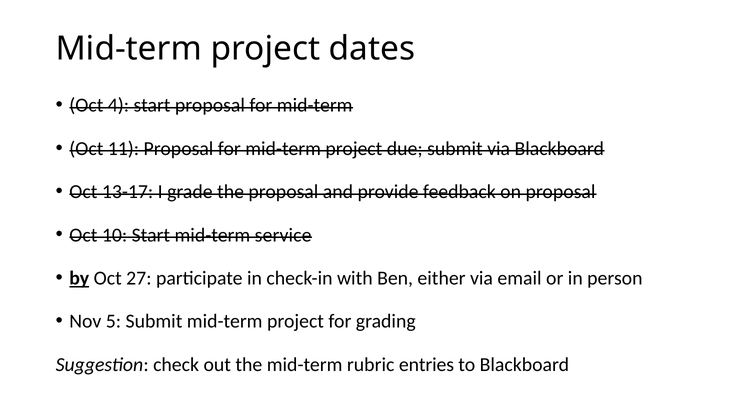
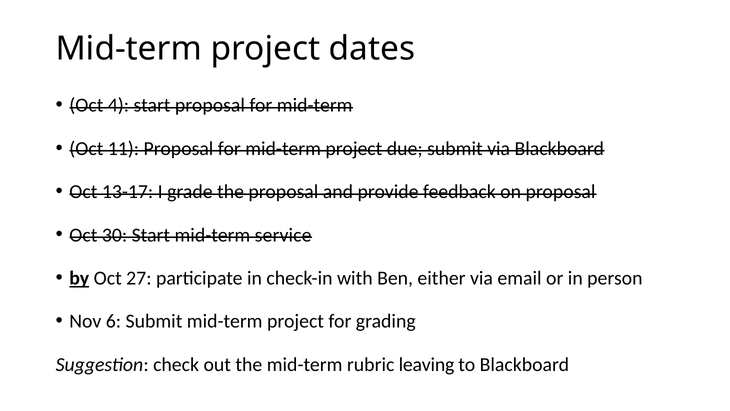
10: 10 -> 30
5: 5 -> 6
entries: entries -> leaving
